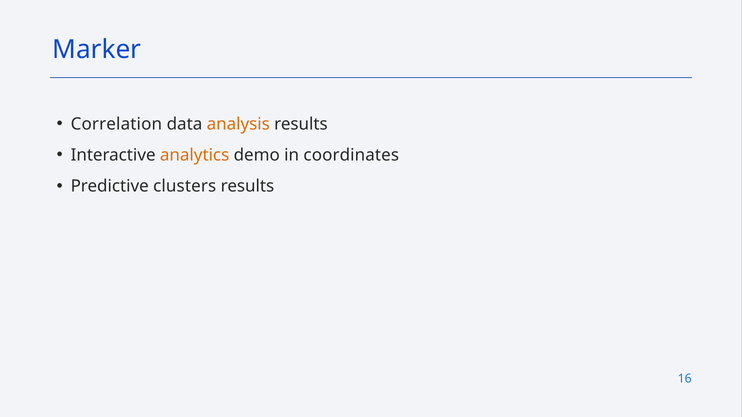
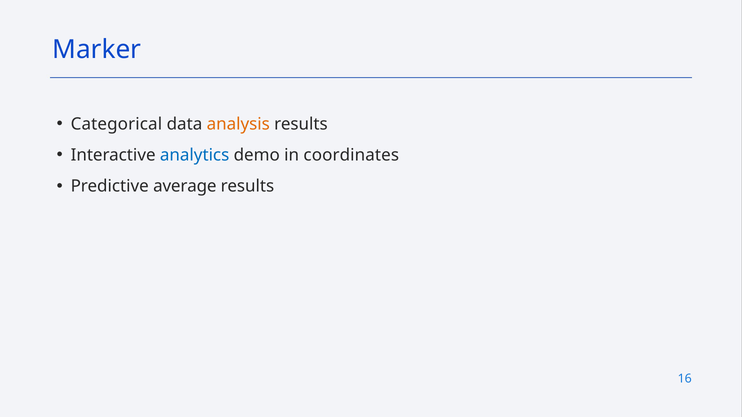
Correlation: Correlation -> Categorical
analytics colour: orange -> blue
clusters: clusters -> average
